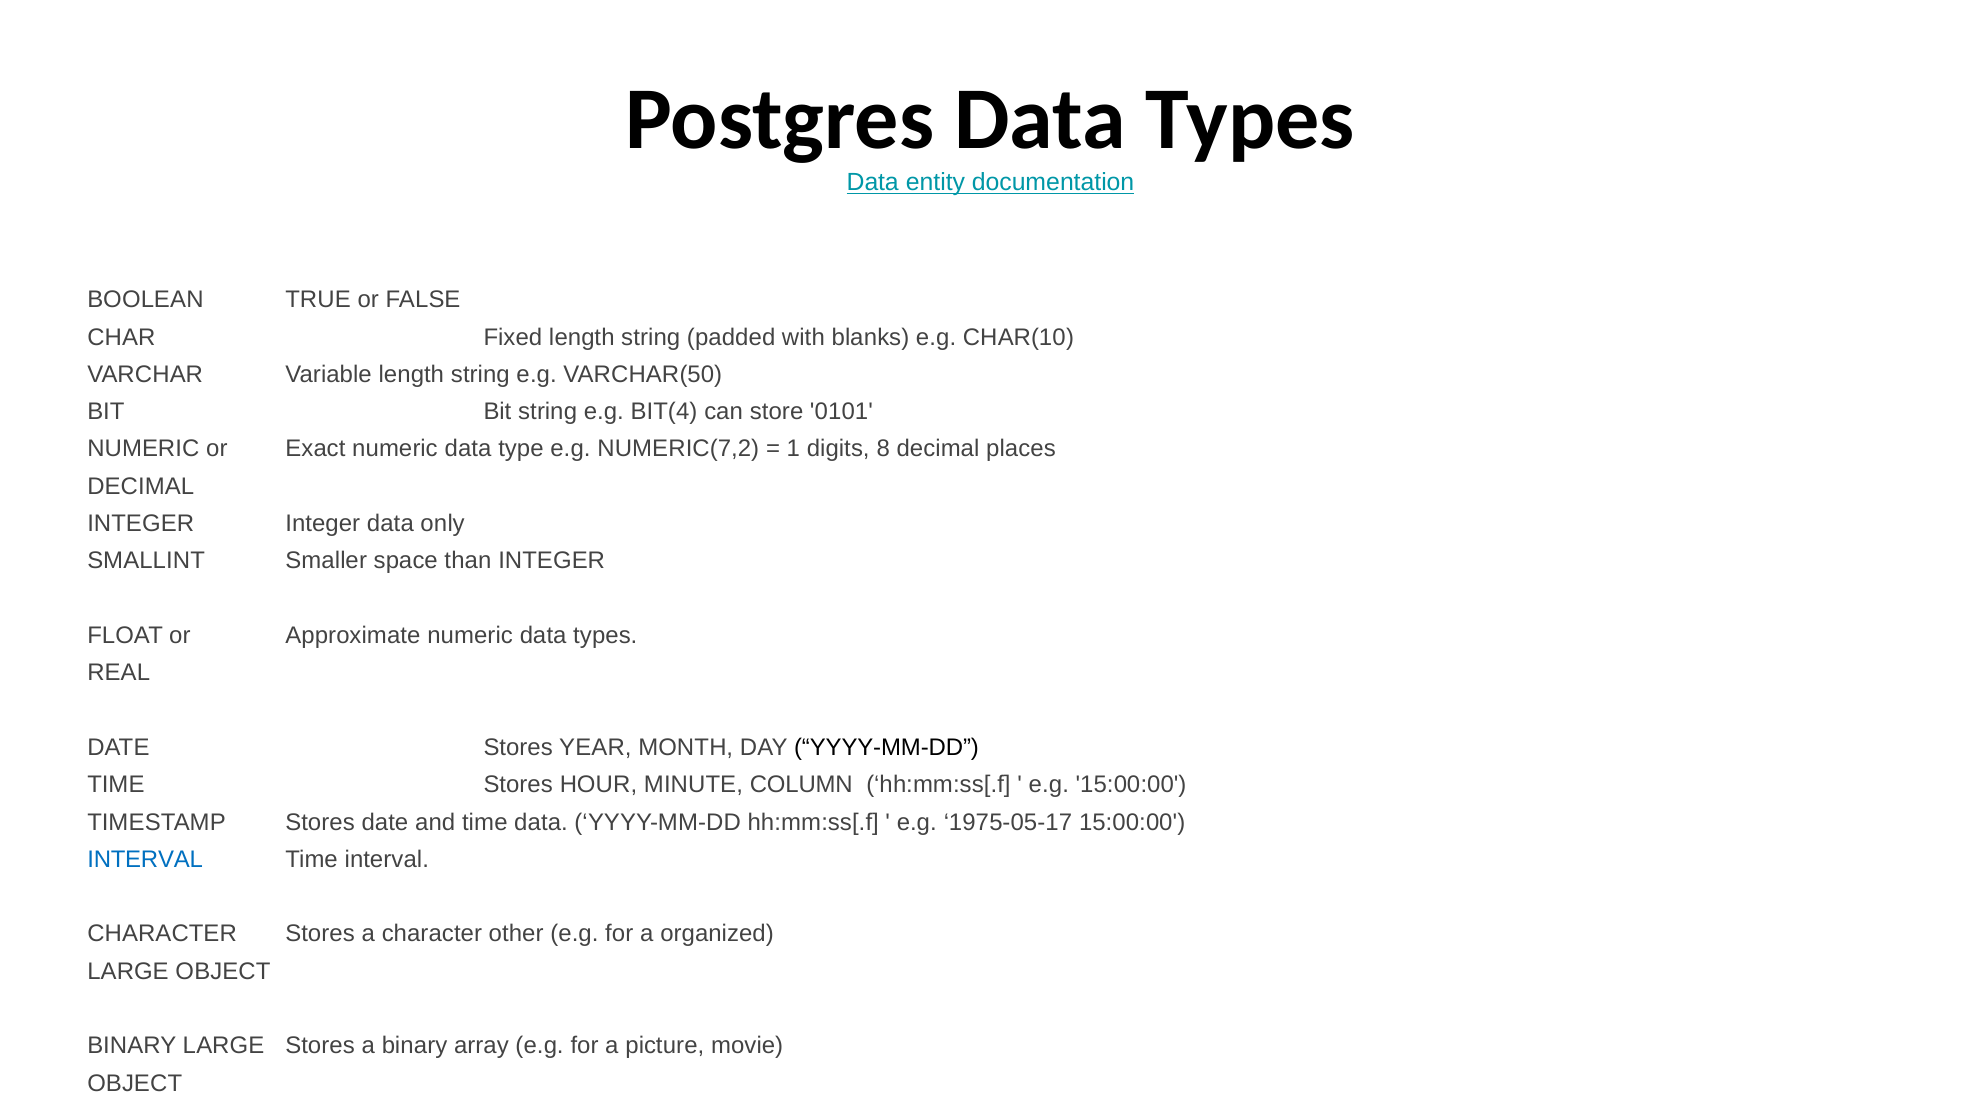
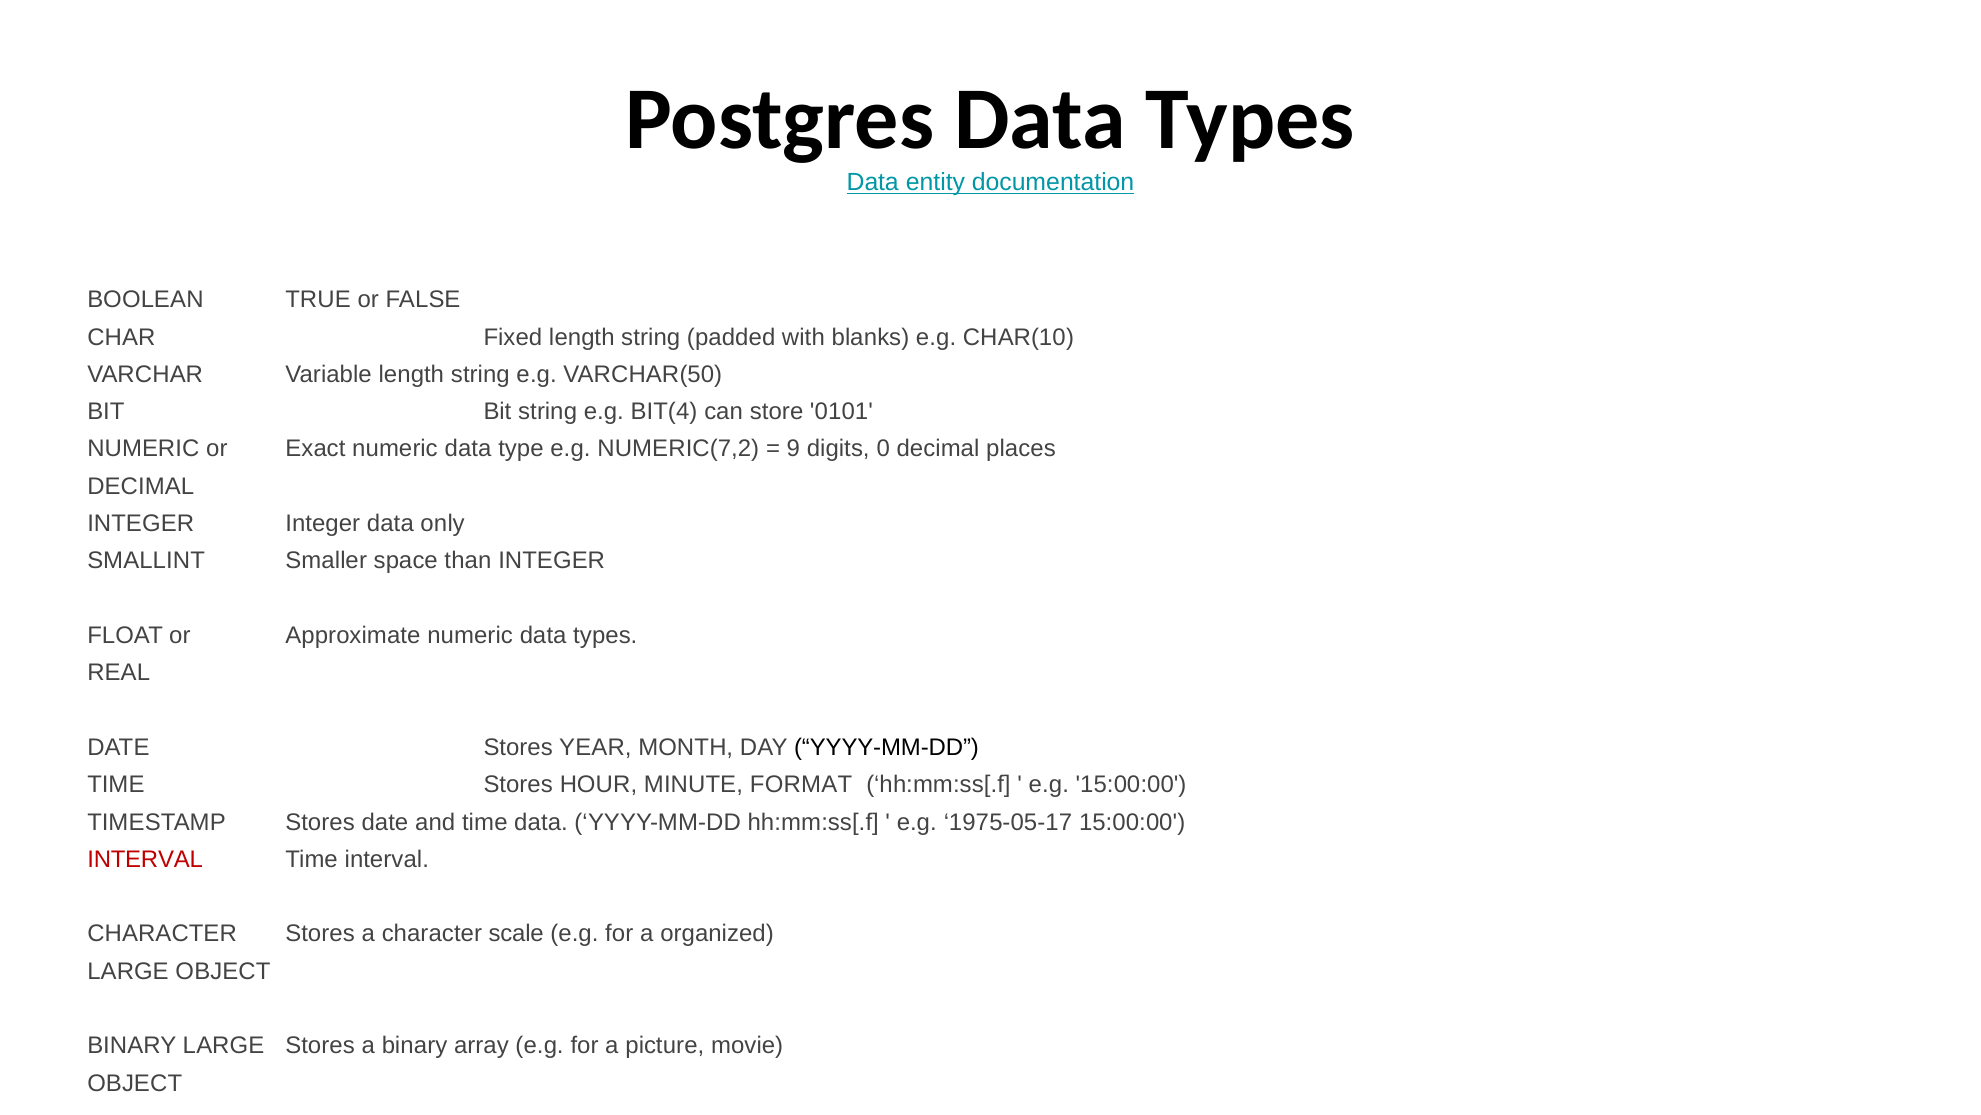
1: 1 -> 9
8: 8 -> 0
COLUMN: COLUMN -> FORMAT
INTERVAL at (145, 859) colour: blue -> red
other: other -> scale
